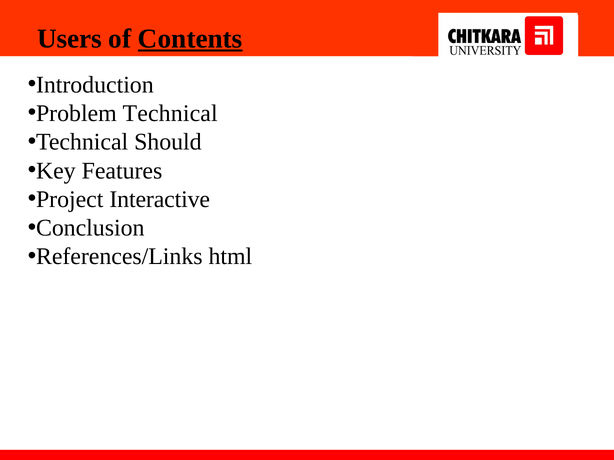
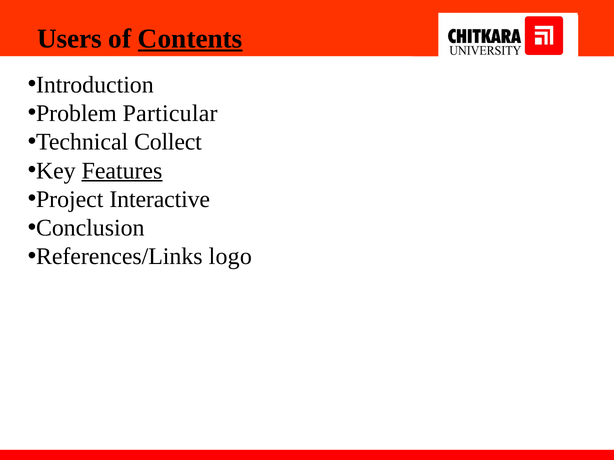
Problem Technical: Technical -> Particular
Should: Should -> Collect
Features underline: none -> present
html: html -> logo
